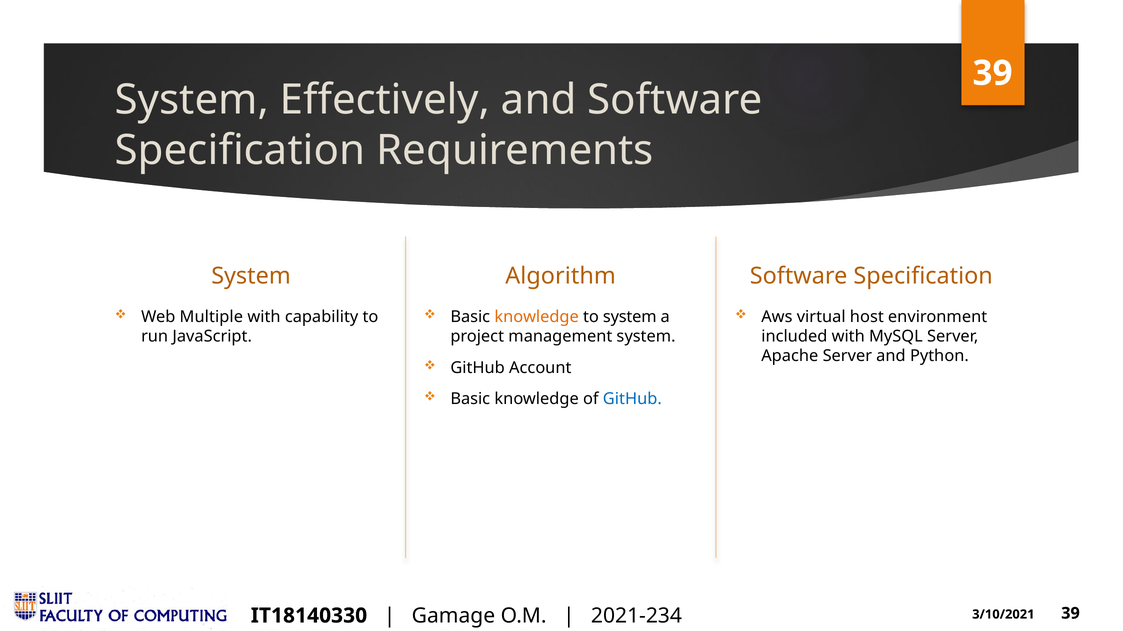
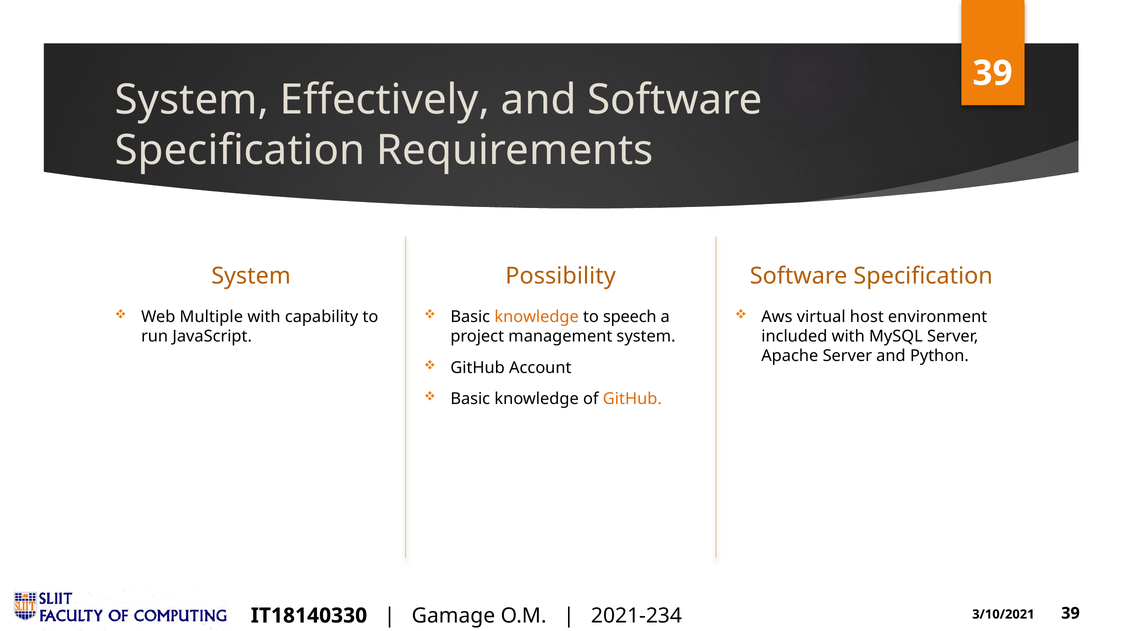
Algorithm: Algorithm -> Possibility
to system: system -> speech
GitHub at (632, 399) colour: blue -> orange
